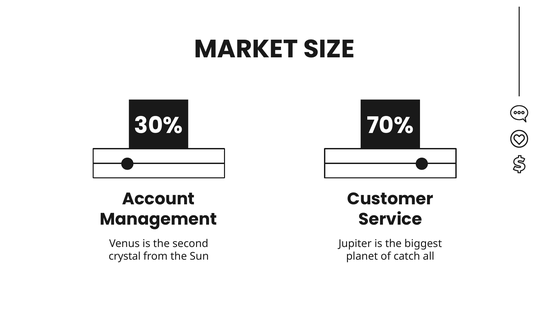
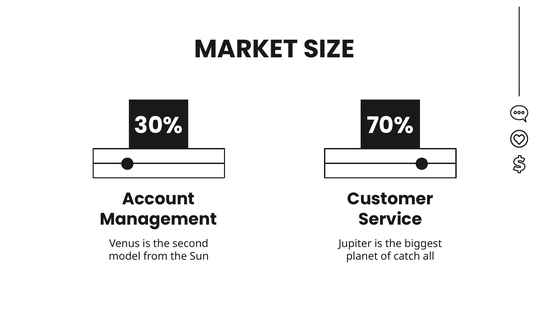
crystal: crystal -> model
